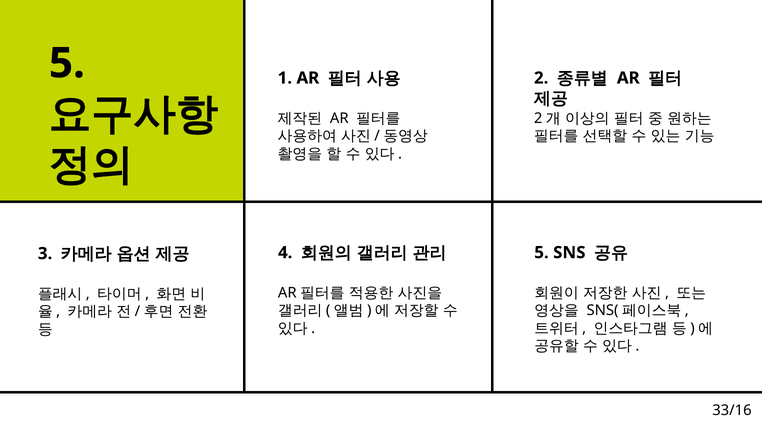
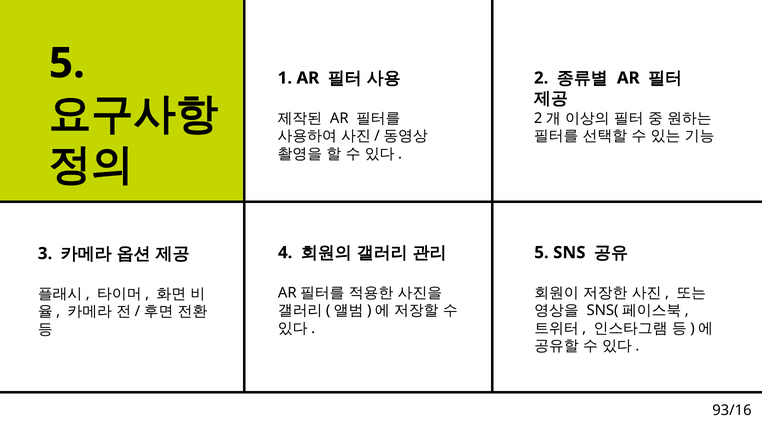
33/16: 33/16 -> 93/16
